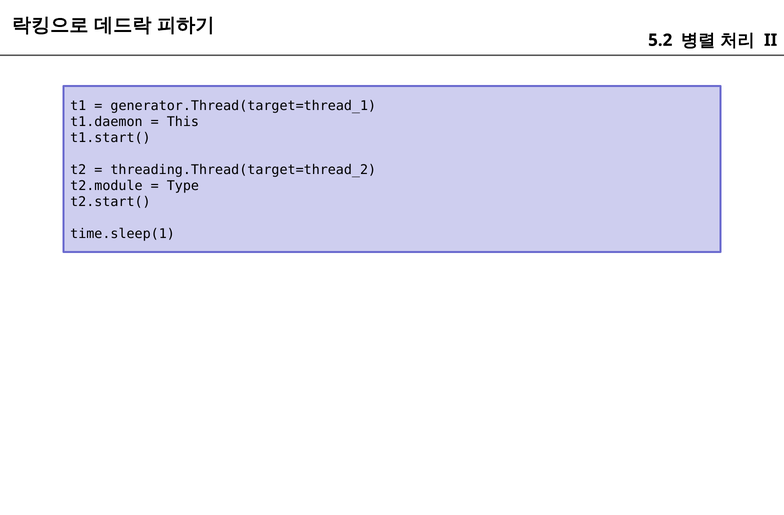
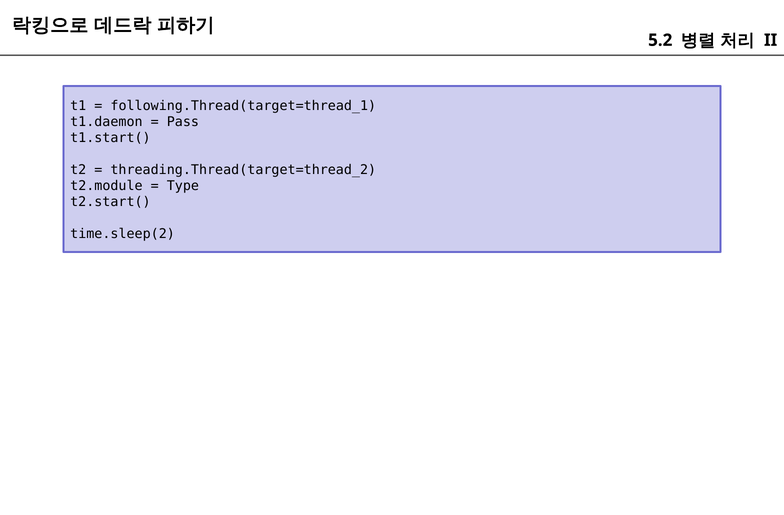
generator.Thread(target=thread_1: generator.Thread(target=thread_1 -> following.Thread(target=thread_1
This: This -> Pass
time.sleep(1: time.sleep(1 -> time.sleep(2
